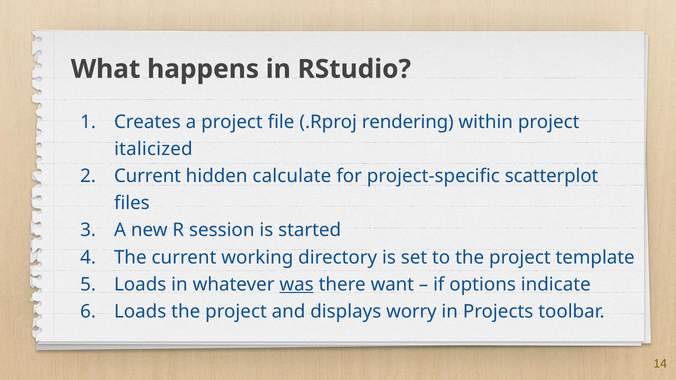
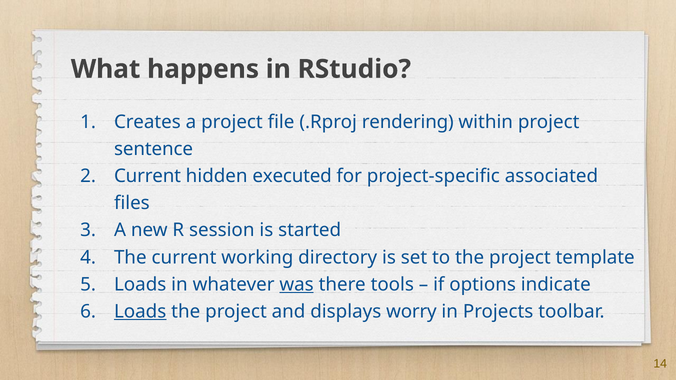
italicized: italicized -> sentence
calculate: calculate -> executed
scatterplot: scatterplot -> associated
want: want -> tools
Loads at (140, 312) underline: none -> present
